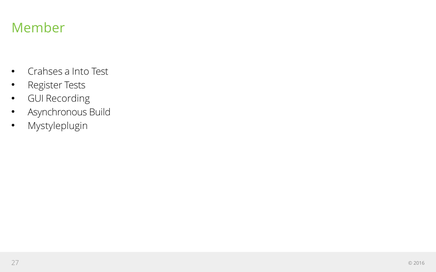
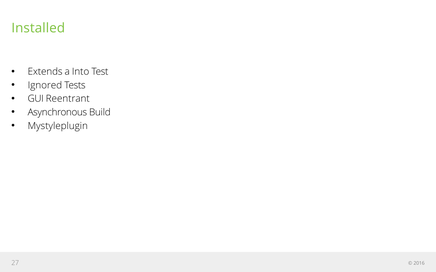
Member: Member -> Installed
Crahses: Crahses -> Extends
Register: Register -> Ignored
Recording: Recording -> Reentrant
